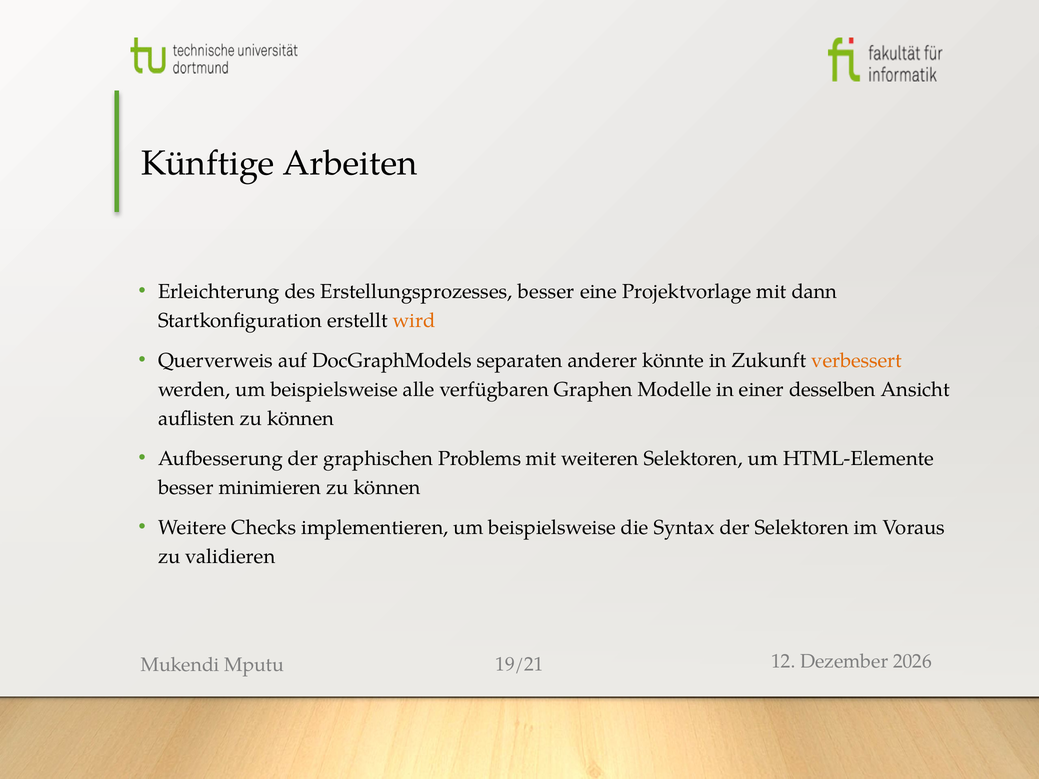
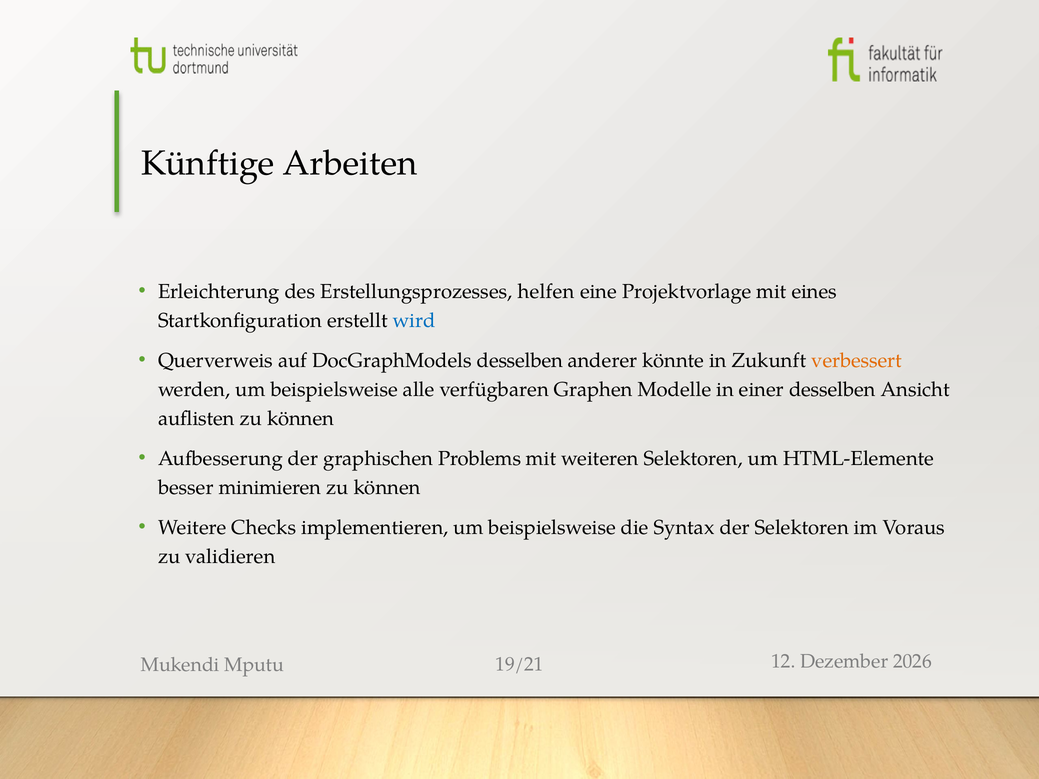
Erstellungsprozesses besser: besser -> helfen
dann: dann -> eines
wird colour: orange -> blue
DocGraphModels separaten: separaten -> desselben
